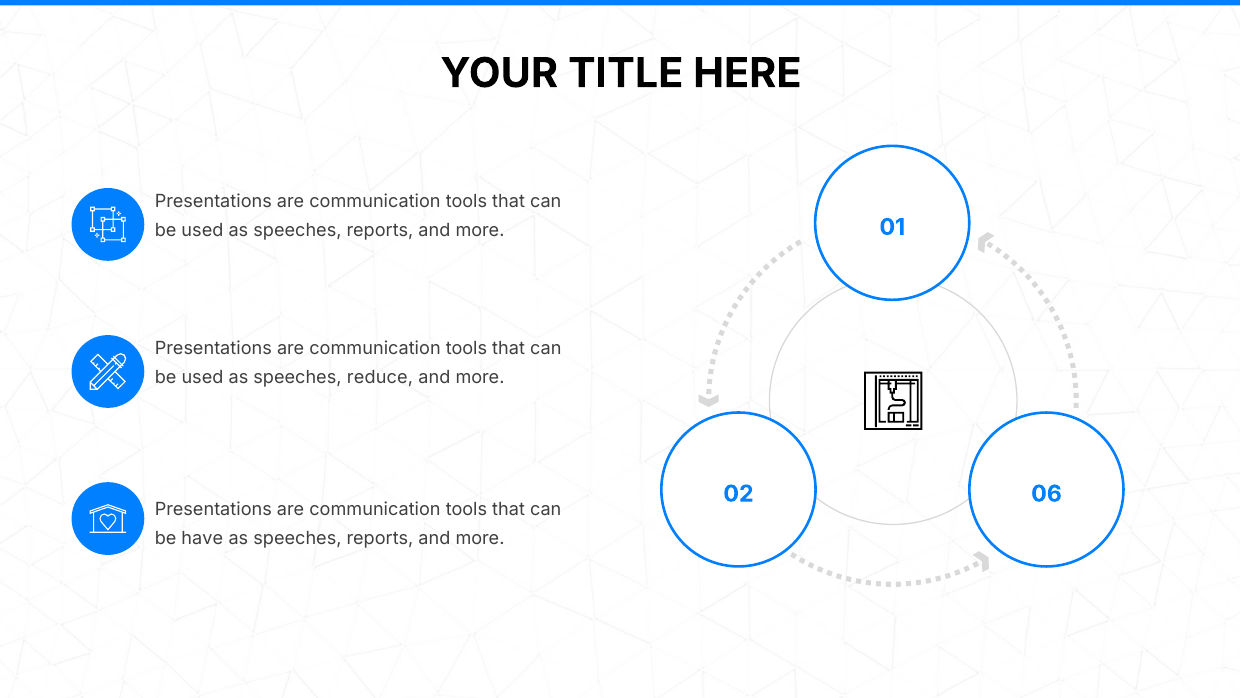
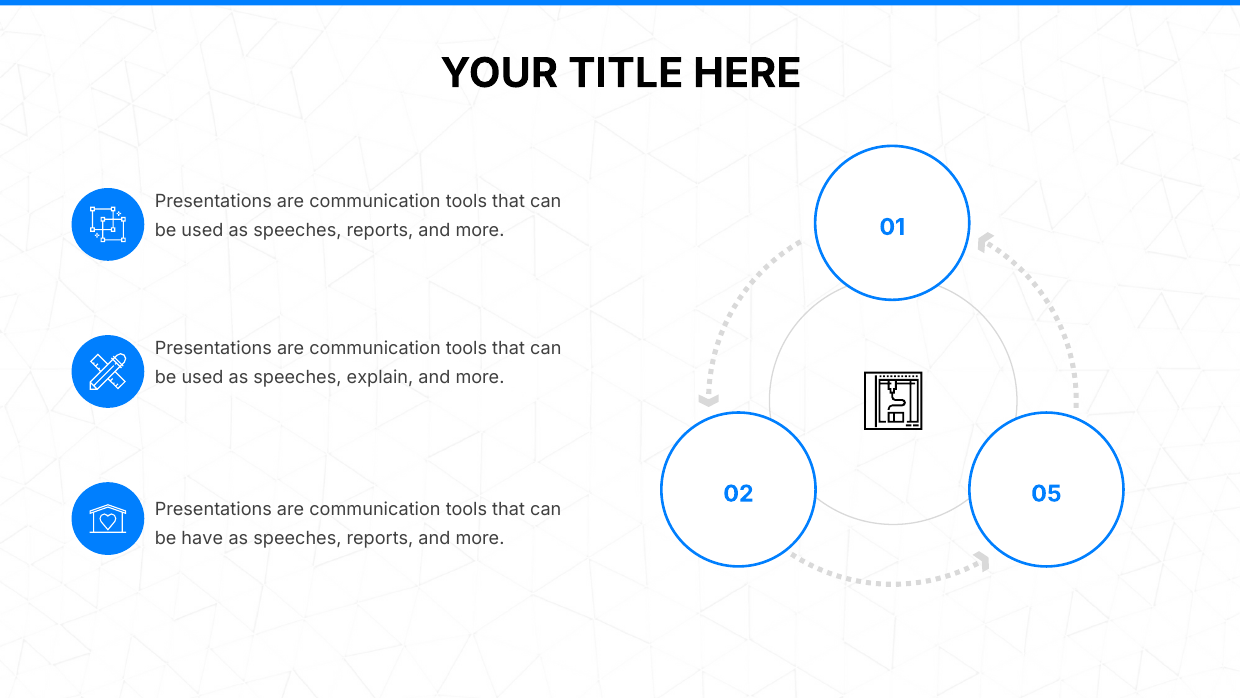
reduce: reduce -> explain
06: 06 -> 05
